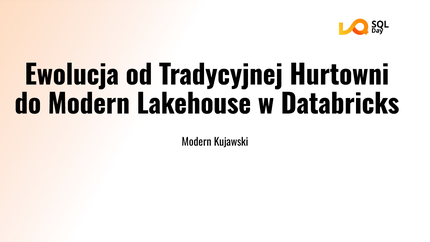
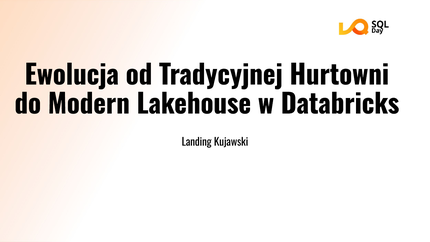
Modern at (197, 142): Modern -> Landing
